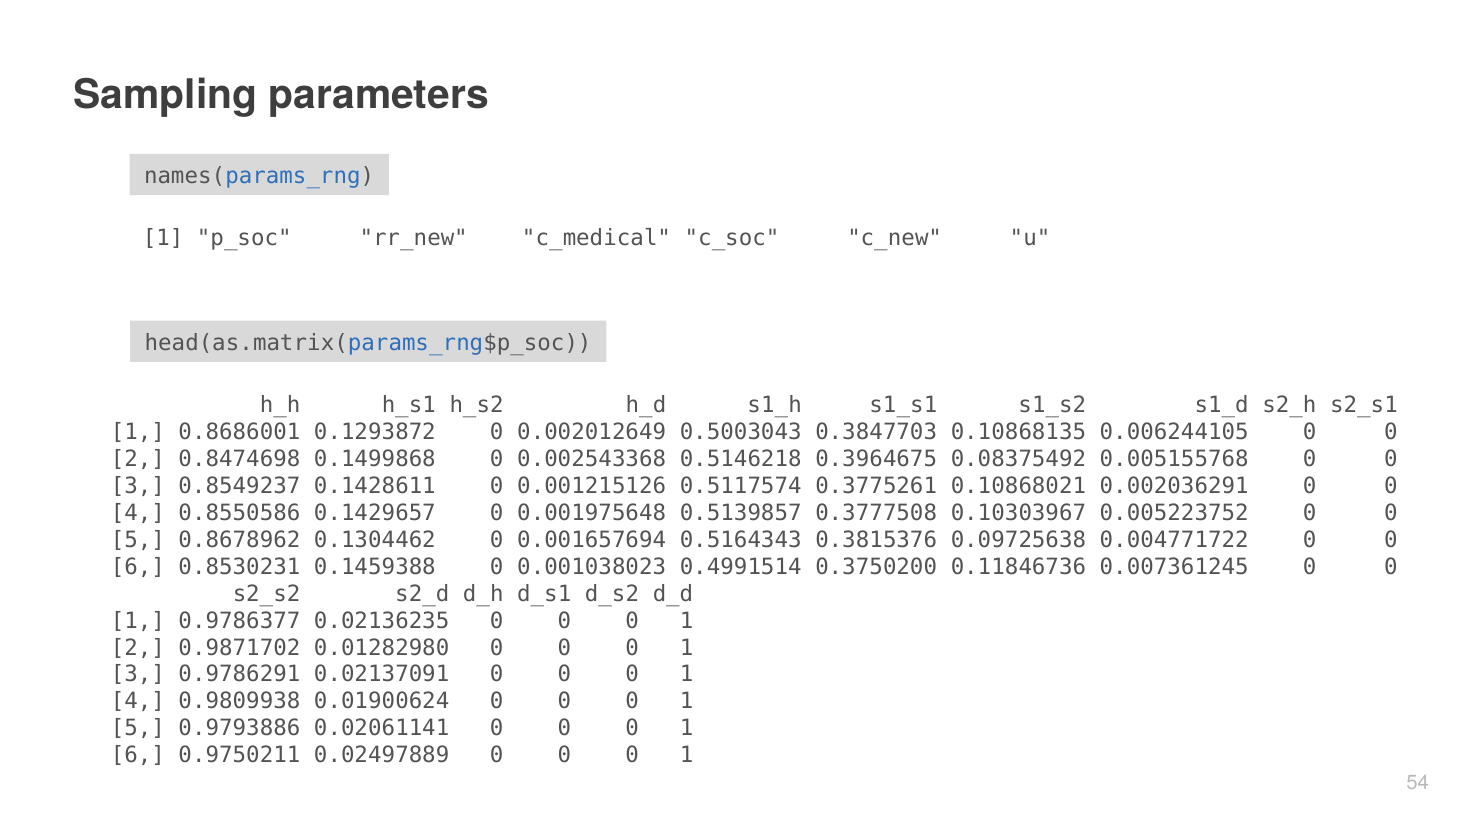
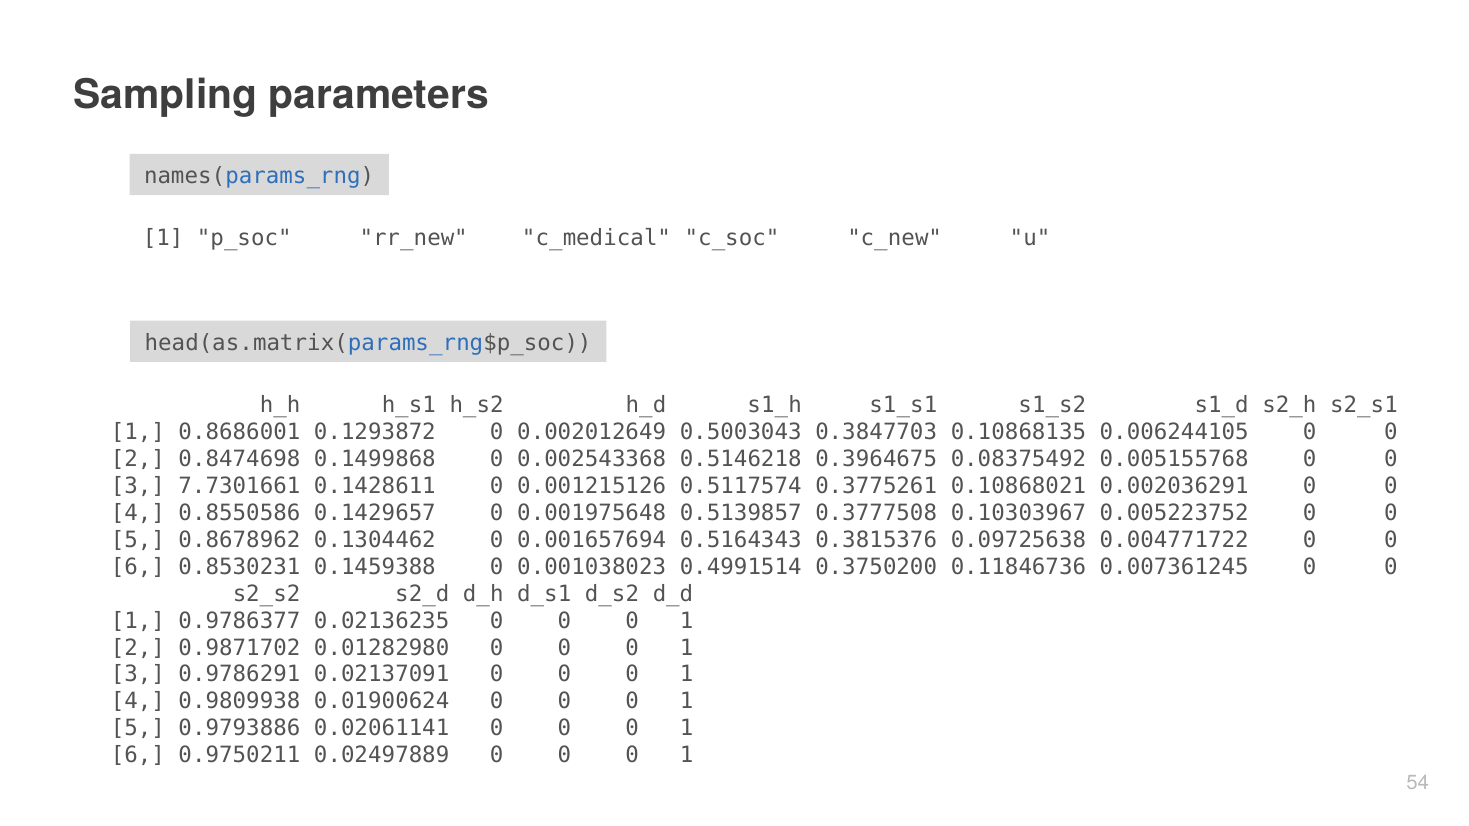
0.8549237: 0.8549237 -> 7.7301661
